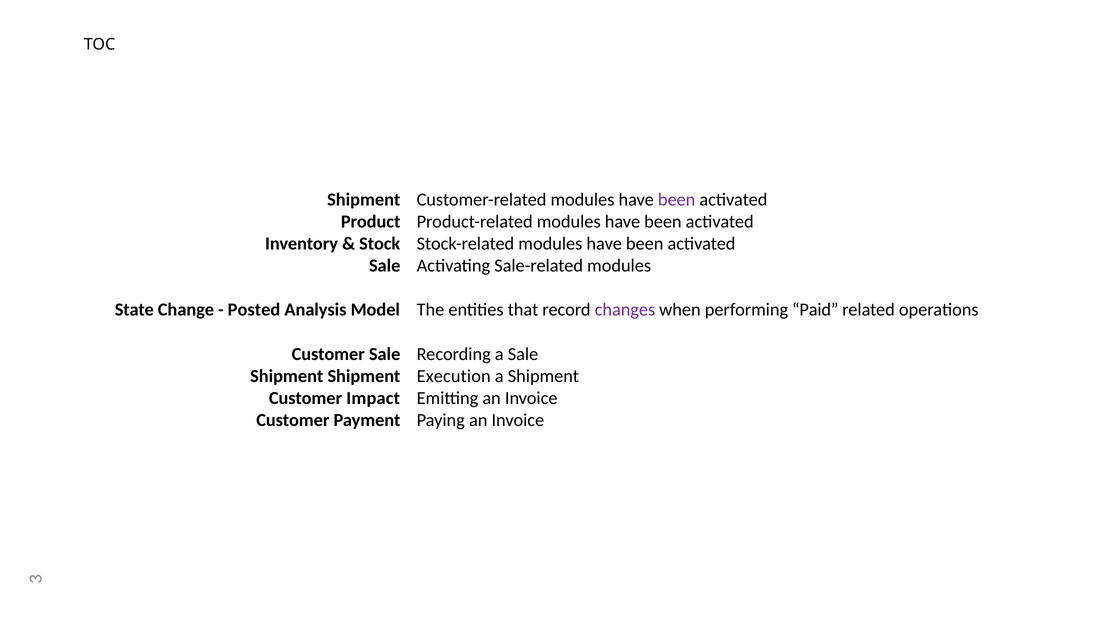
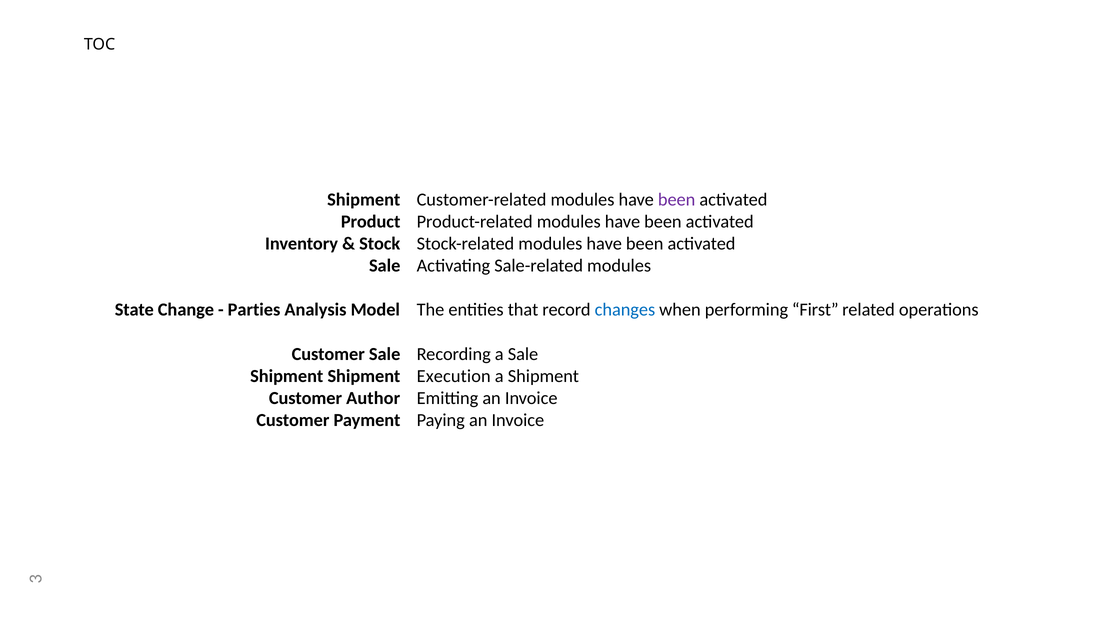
Posted: Posted -> Parties
changes colour: purple -> blue
Paid: Paid -> First
Impact: Impact -> Author
